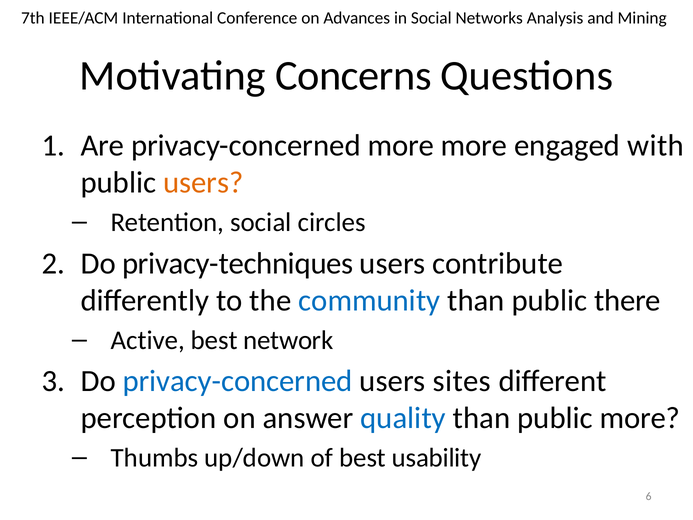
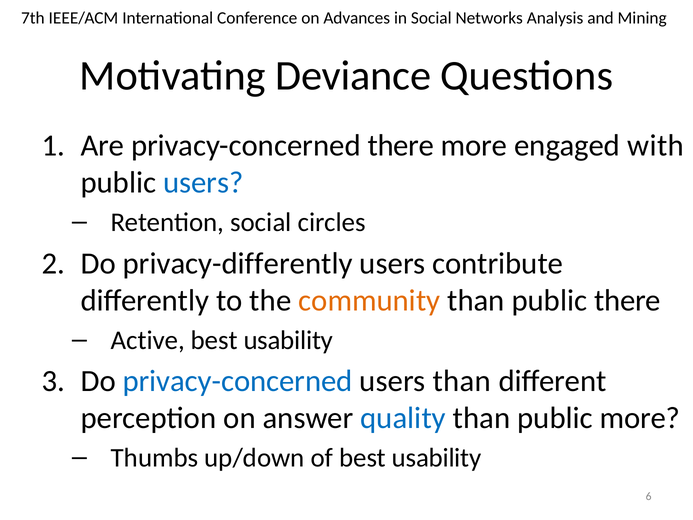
Concerns: Concerns -> Deviance
privacy-concerned more: more -> there
users at (203, 182) colour: orange -> blue
privacy-techniques: privacy-techniques -> privacy-differently
community colour: blue -> orange
network at (288, 340): network -> usability
users sites: sites -> than
